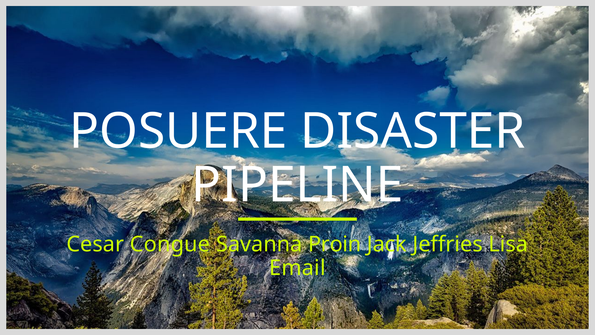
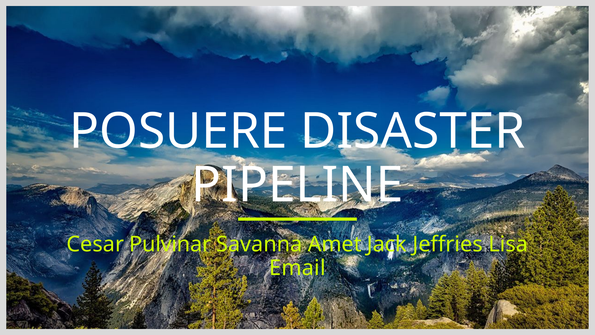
Congue: Congue -> Pulvinar
Proin: Proin -> Amet
